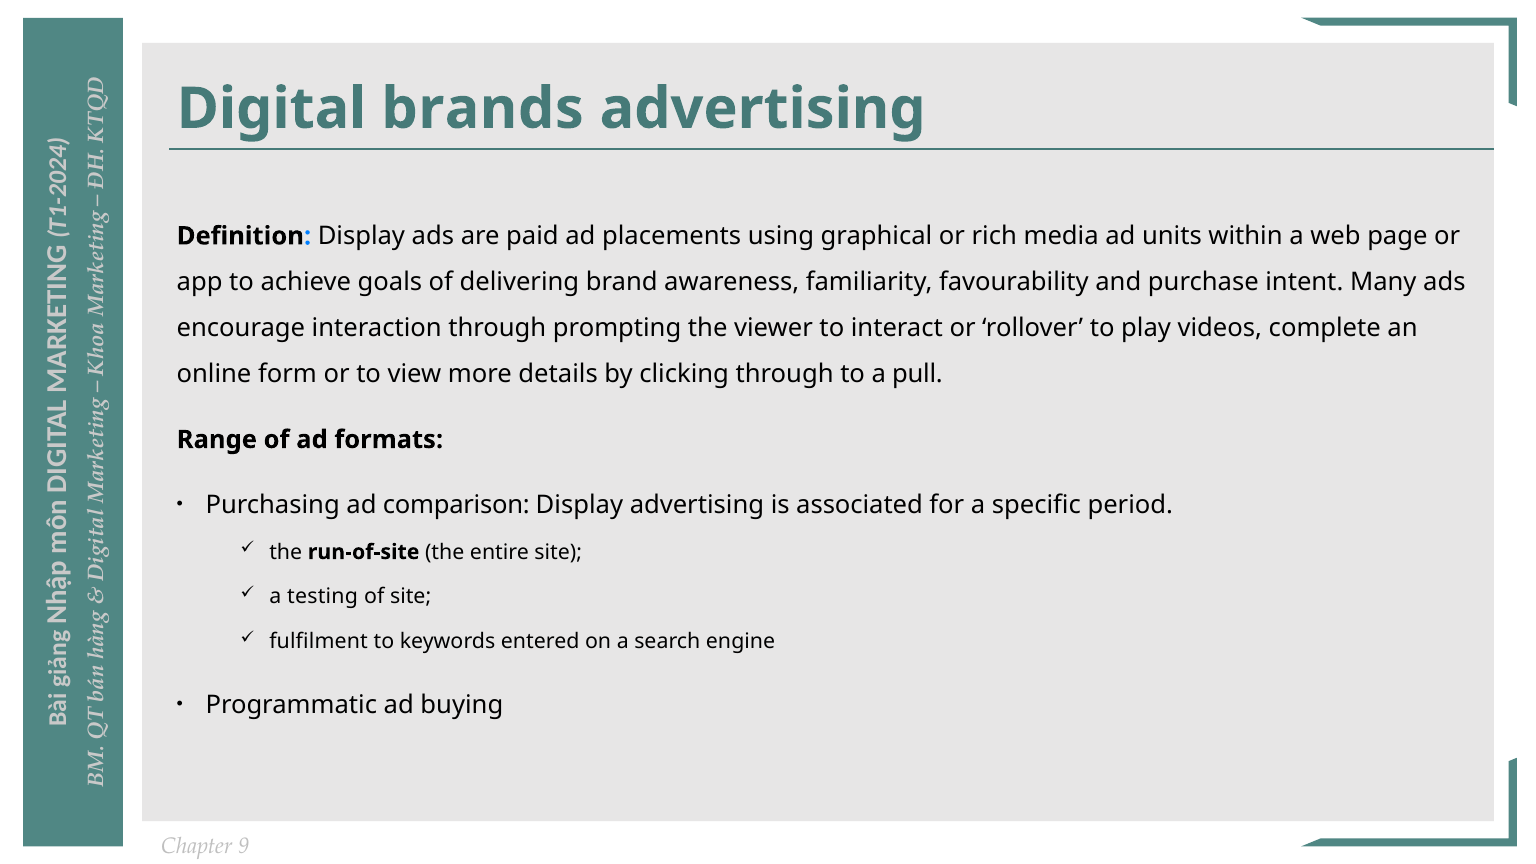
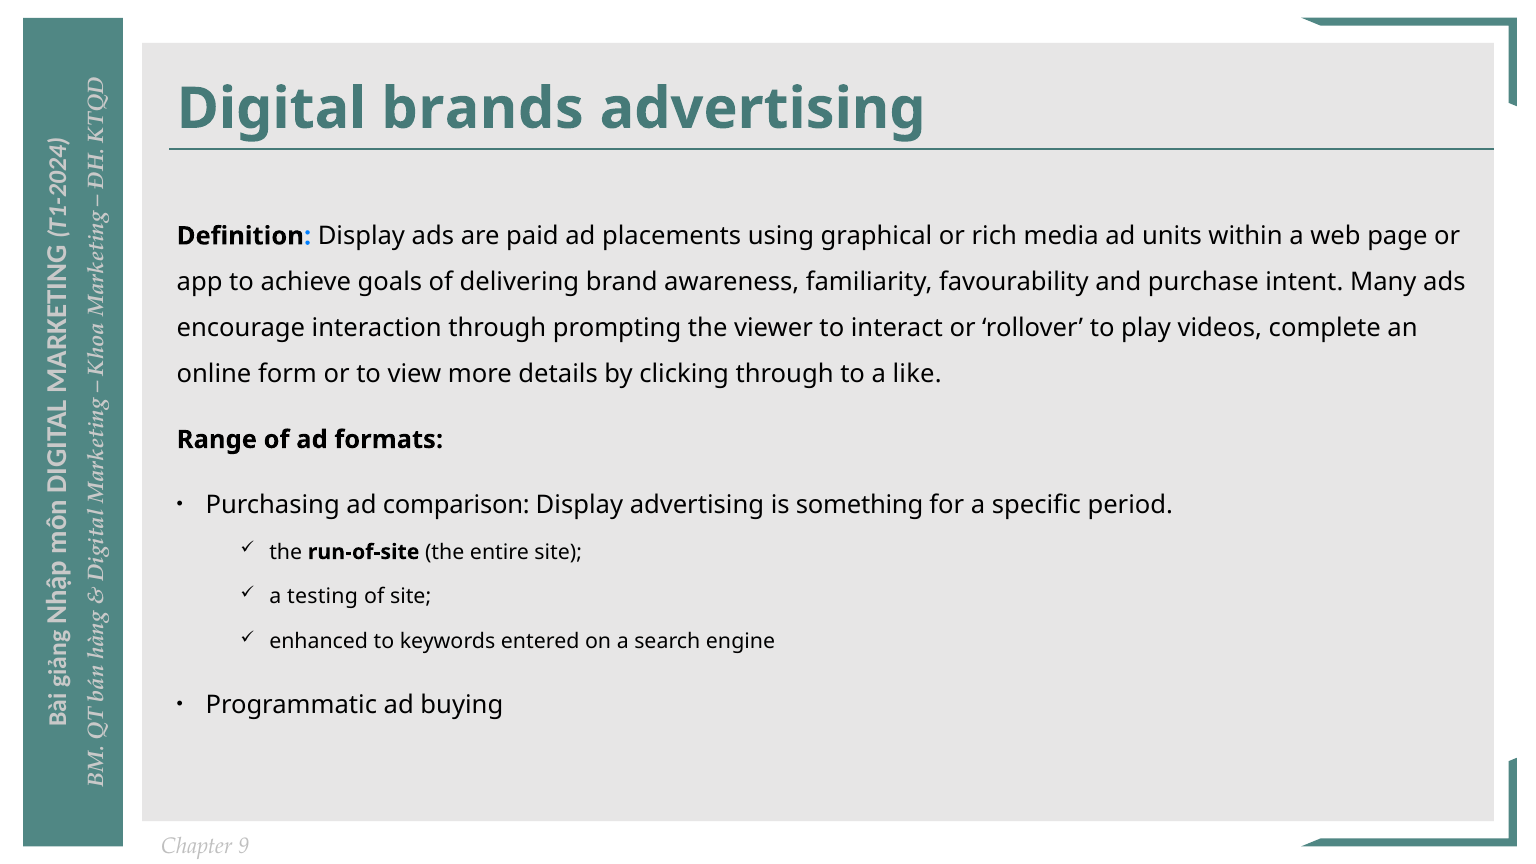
pull: pull -> like
associated: associated -> something
fulfilment: fulfilment -> enhanced
